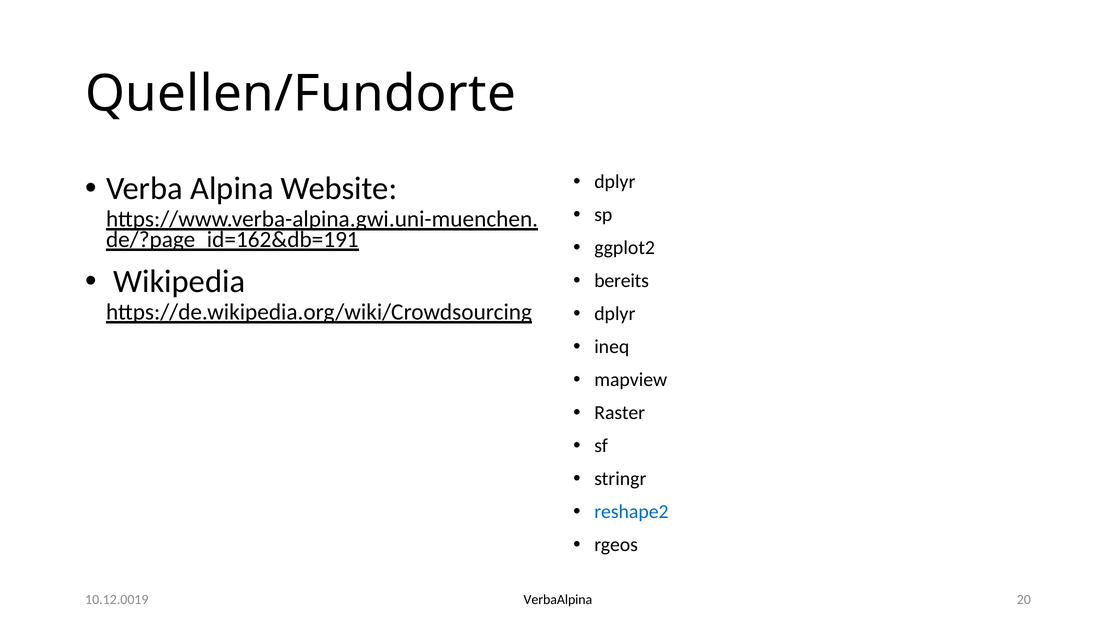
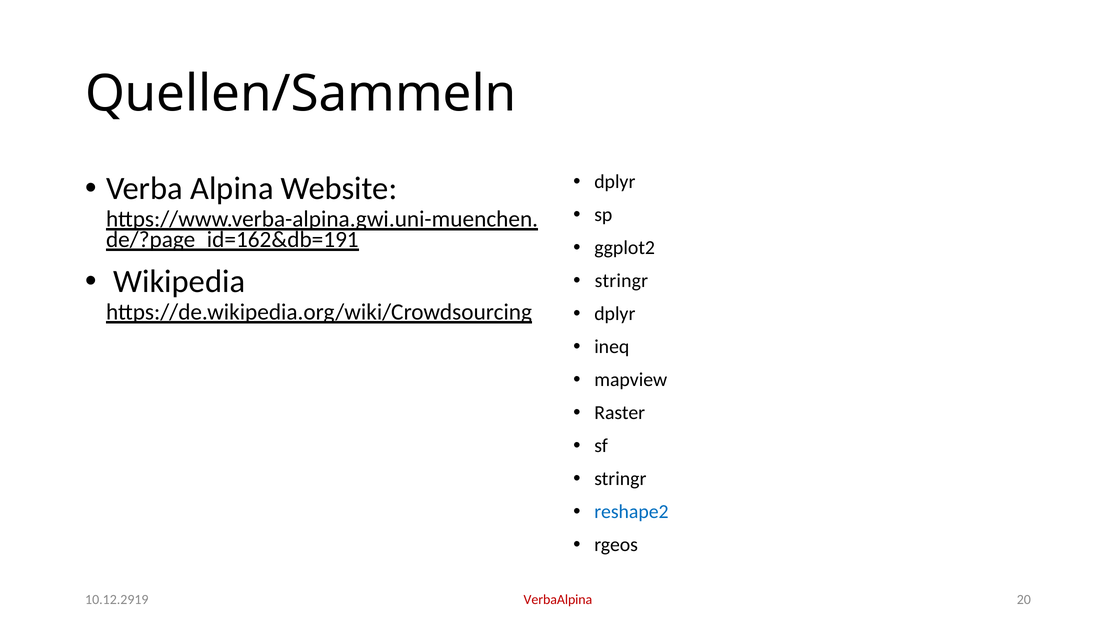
Quellen/Fundorte: Quellen/Fundorte -> Quellen/Sammeln
bereits at (622, 281): bereits -> stringr
VerbaAlpina colour: black -> red
10.12.0019: 10.12.0019 -> 10.12.2919
